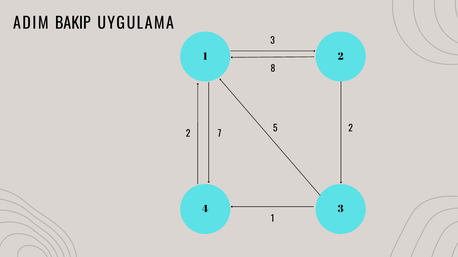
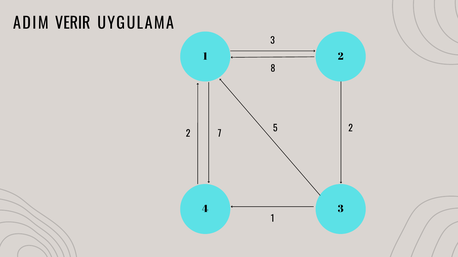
BAKIP: BAKIP -> VERIR
